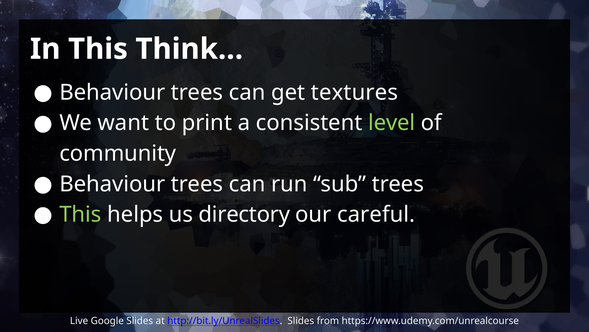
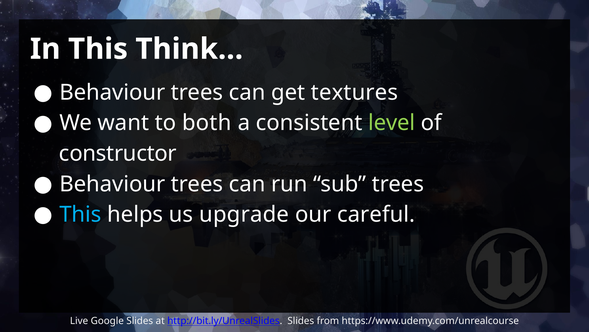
print: print -> both
community: community -> constructor
This at (80, 214) colour: light green -> light blue
directory: directory -> upgrade
